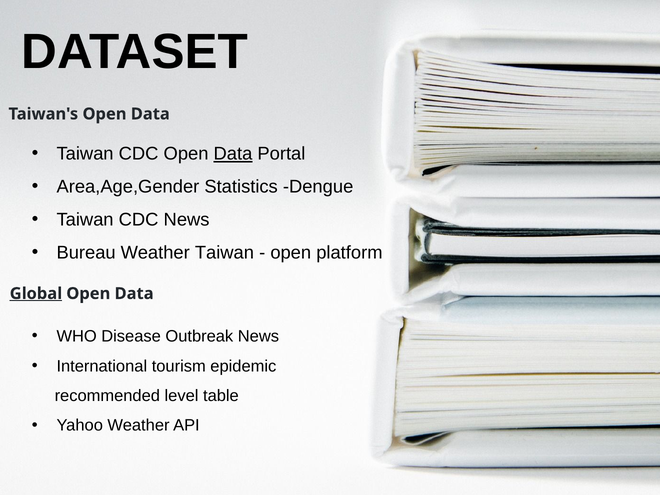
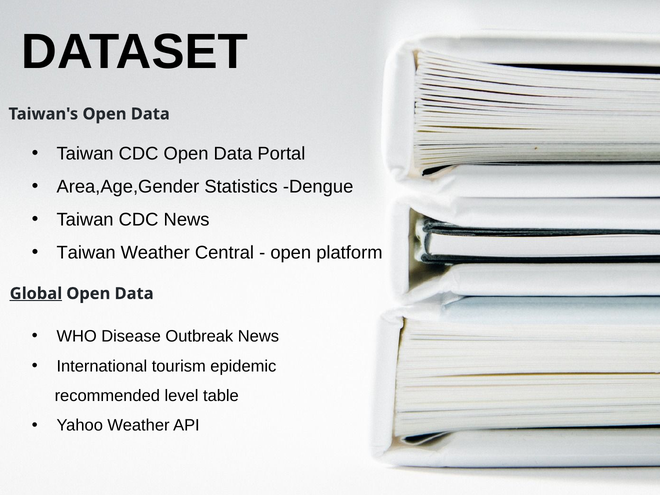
Data at (233, 154) underline: present -> none
Bureau at (86, 253): Bureau -> Taiwan
Weather Taiwan: Taiwan -> Central
